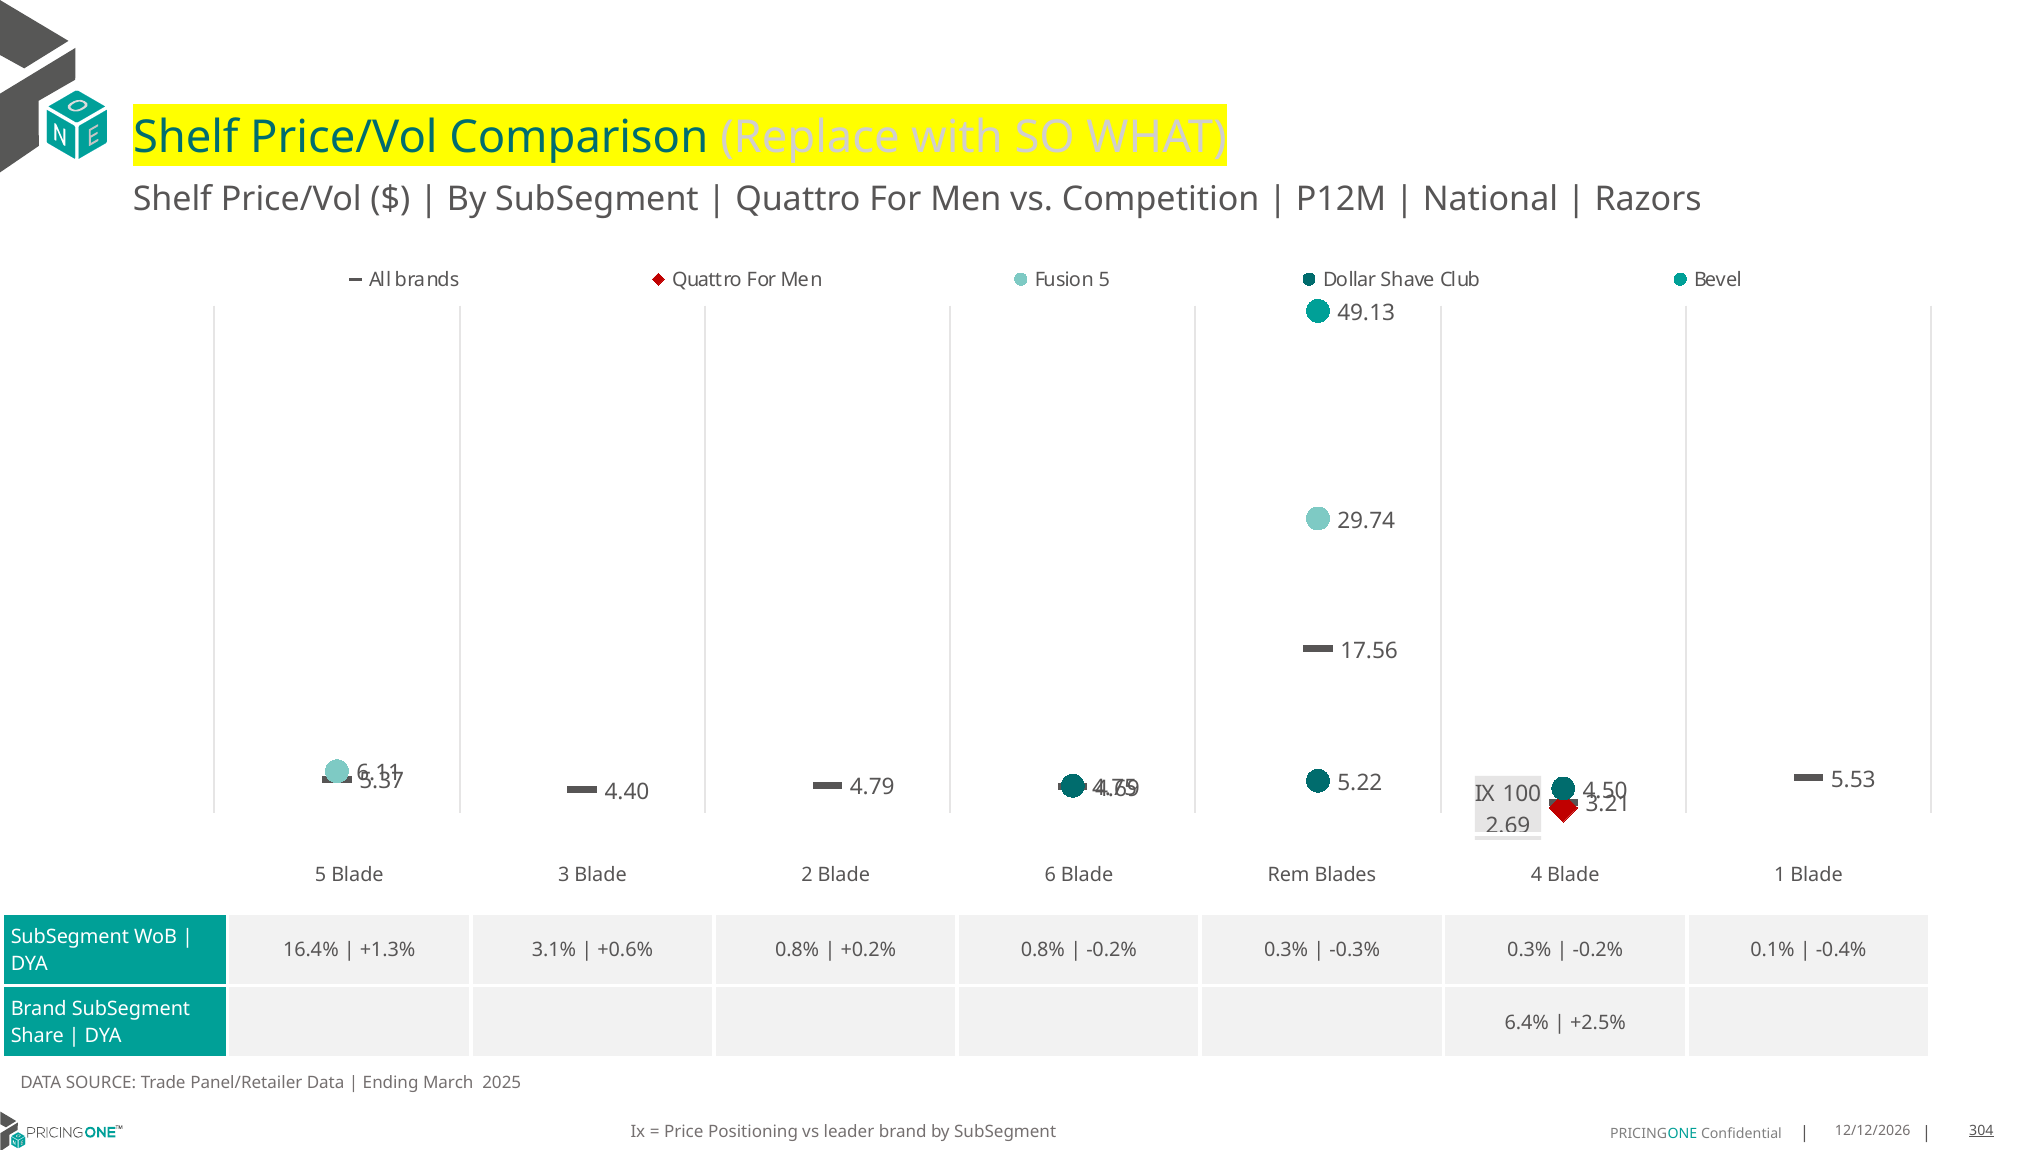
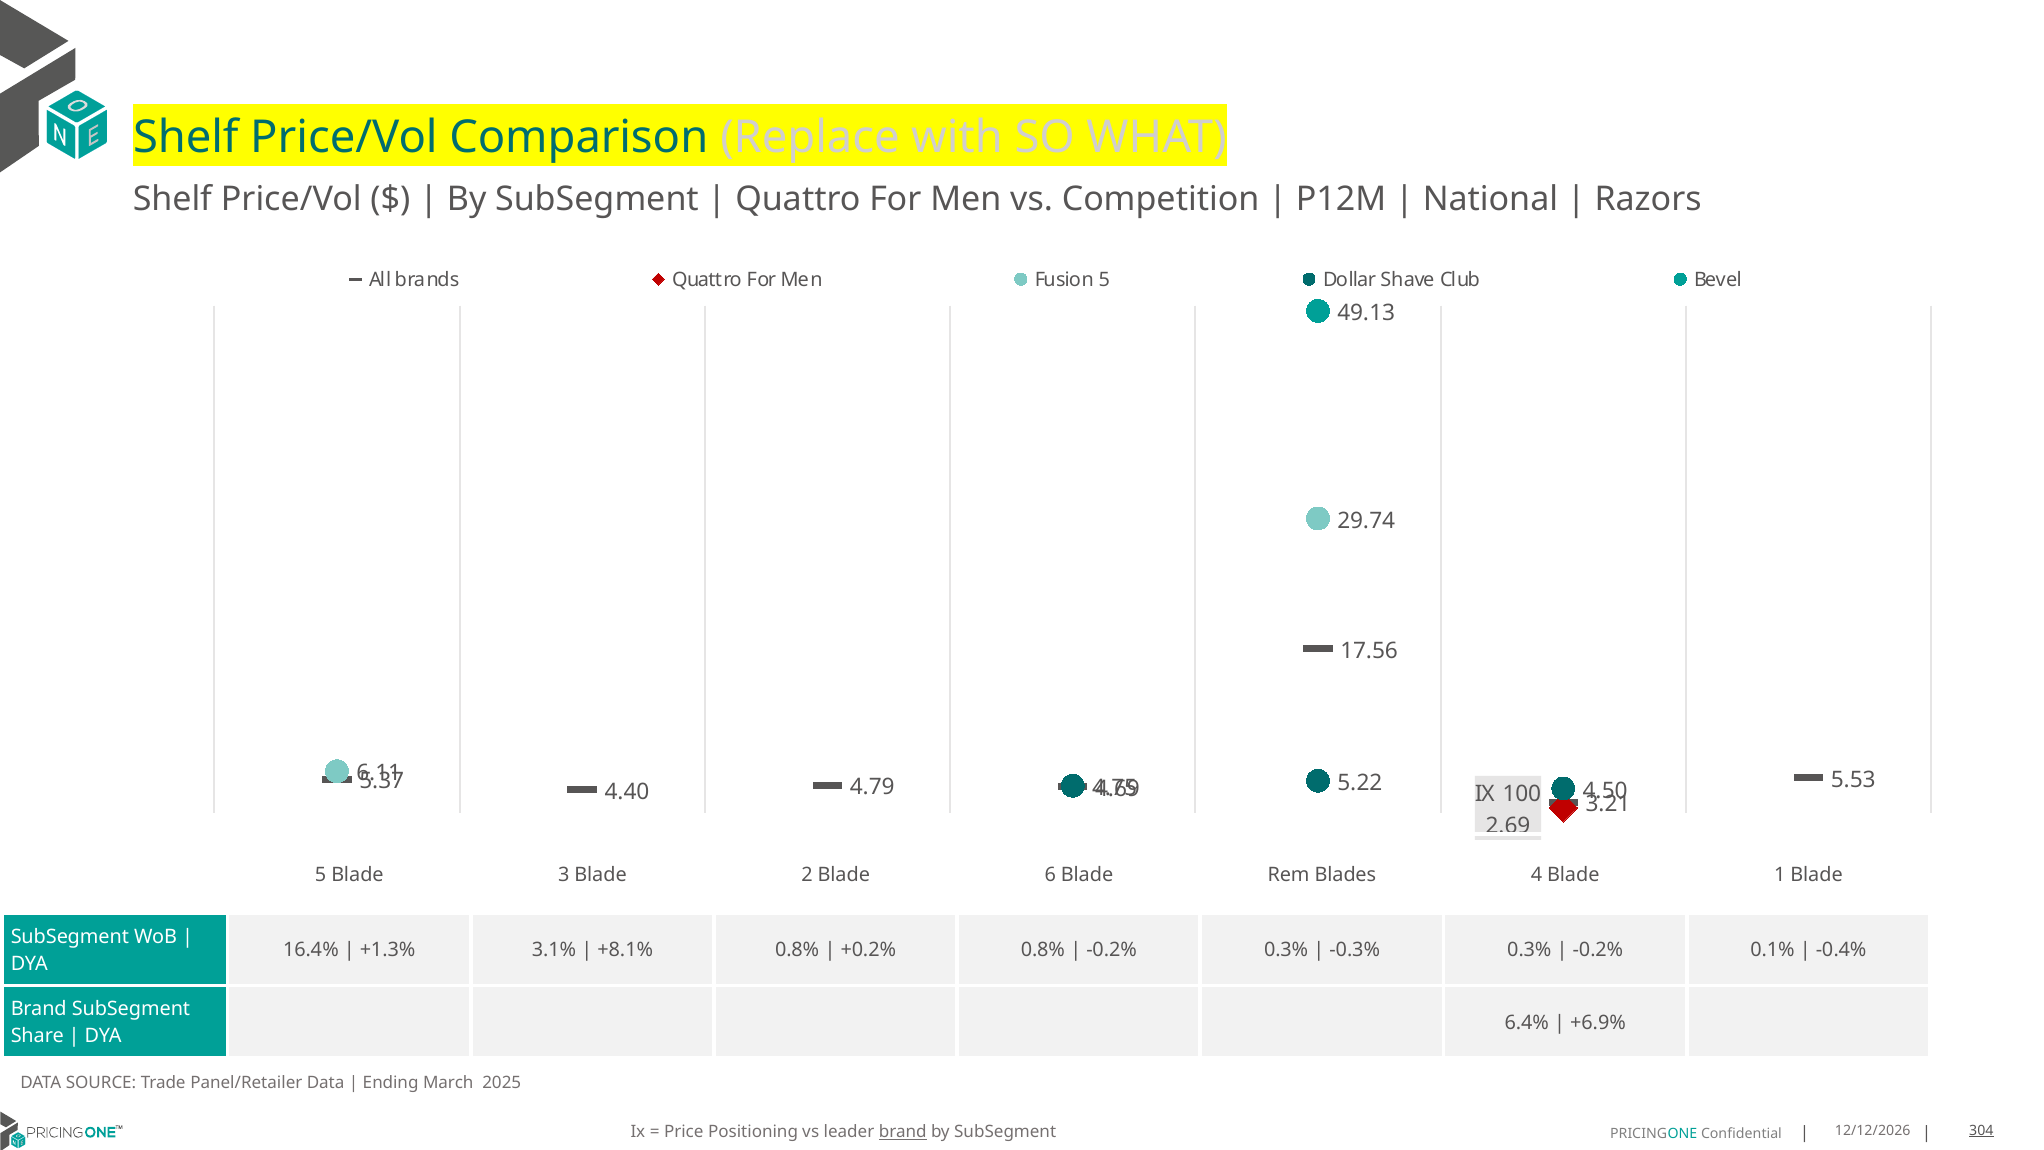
+0.6%: +0.6% -> +8.1%
+2.5%: +2.5% -> +6.9%
brand at (903, 1132) underline: none -> present
